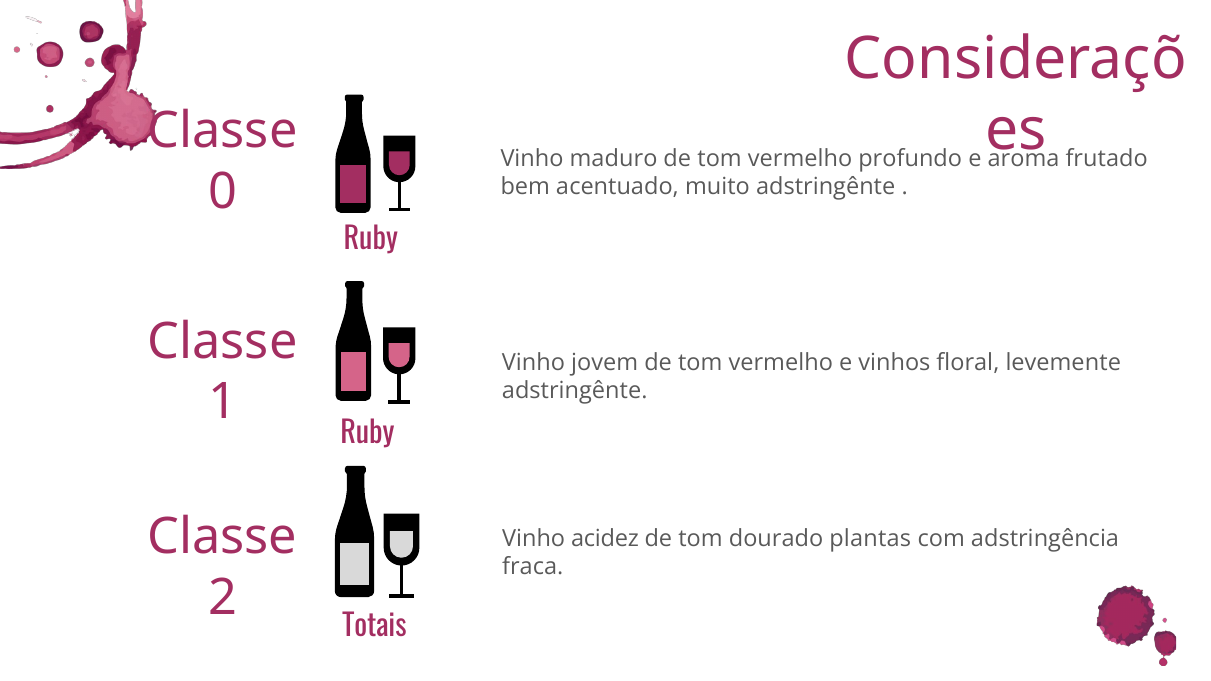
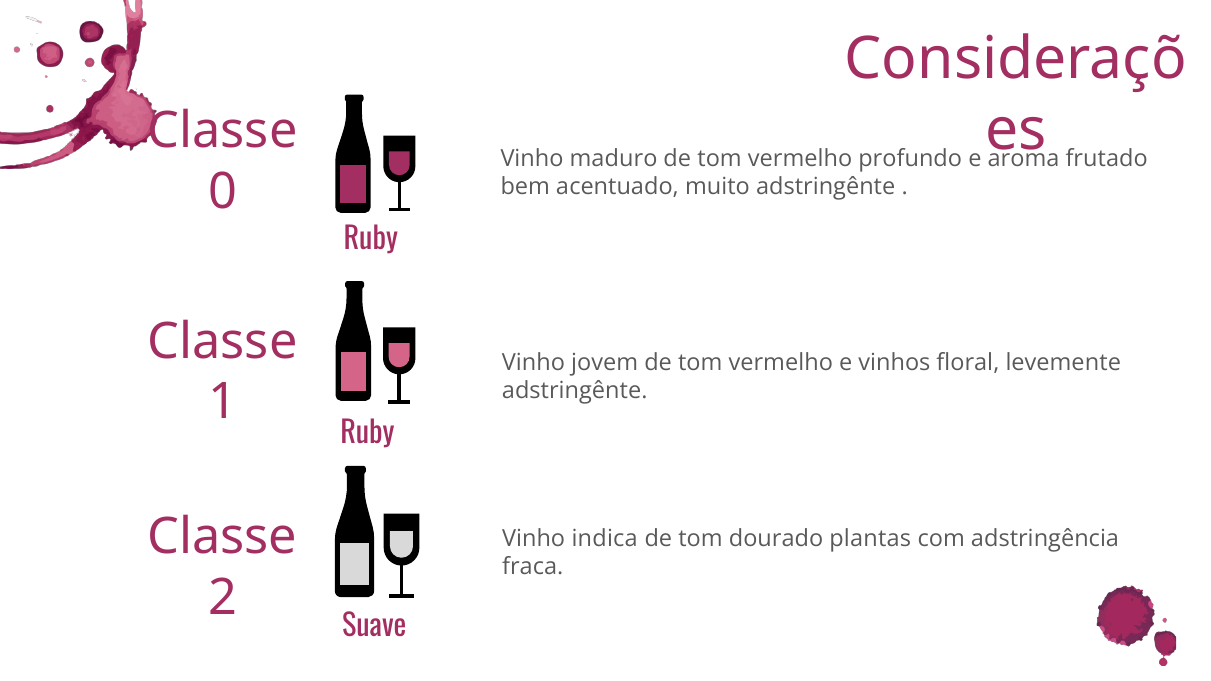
acidez: acidez -> indica
Totais: Totais -> Suave
